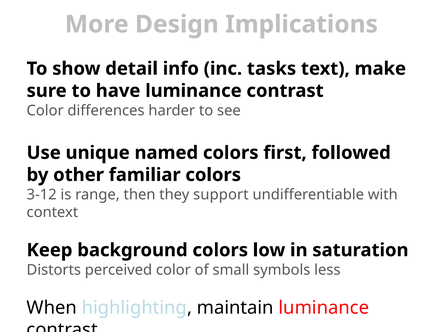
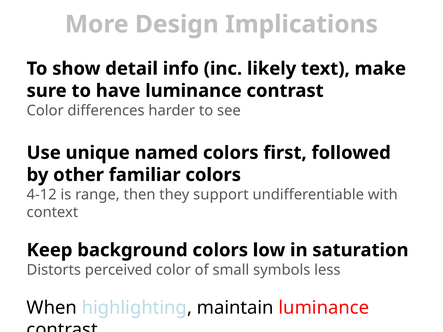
tasks: tasks -> likely
3-12: 3-12 -> 4-12
